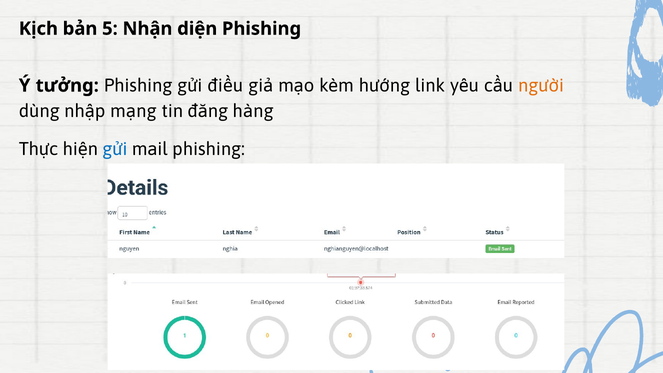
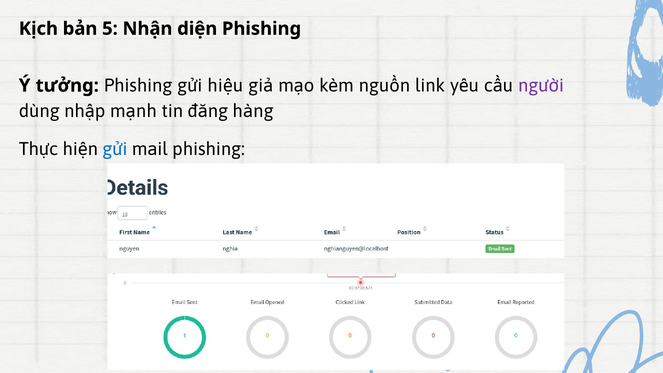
điều: điều -> hiệu
hướng: hướng -> nguồn
người colour: orange -> purple
mạng: mạng -> mạnh
